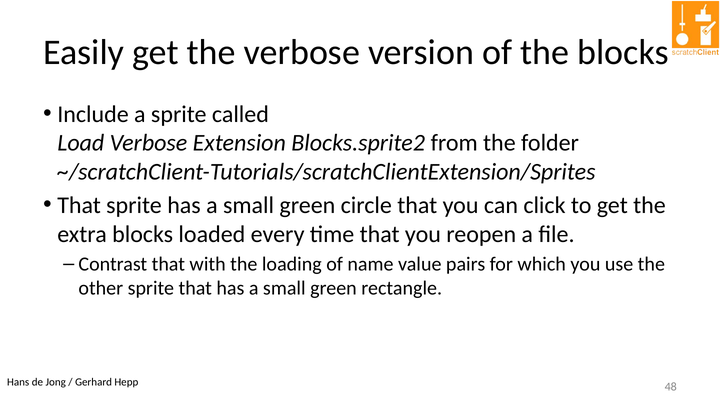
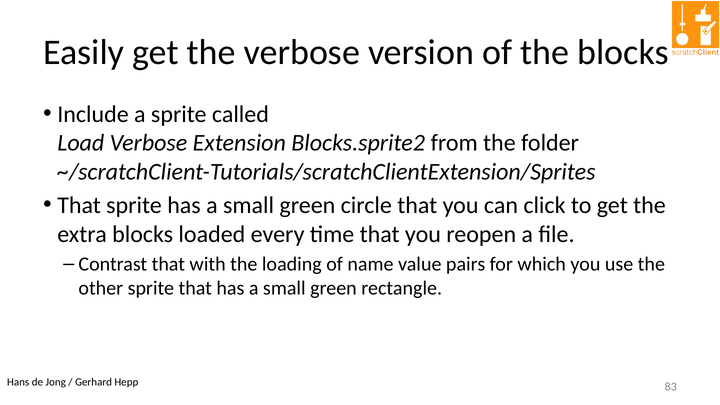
48: 48 -> 83
